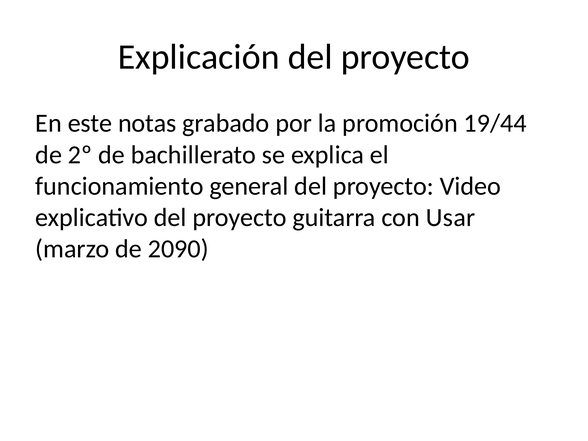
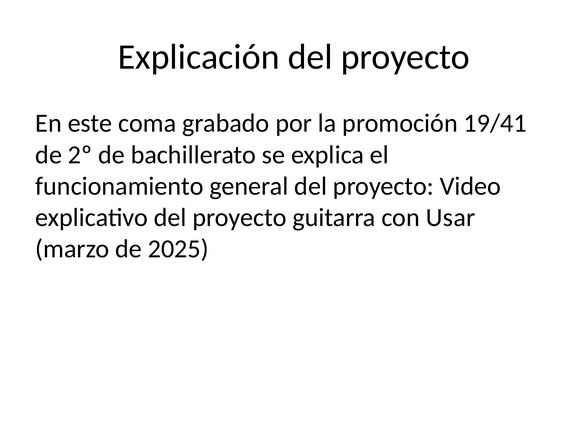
notas: notas -> coma
19/44: 19/44 -> 19/41
2090: 2090 -> 2025
